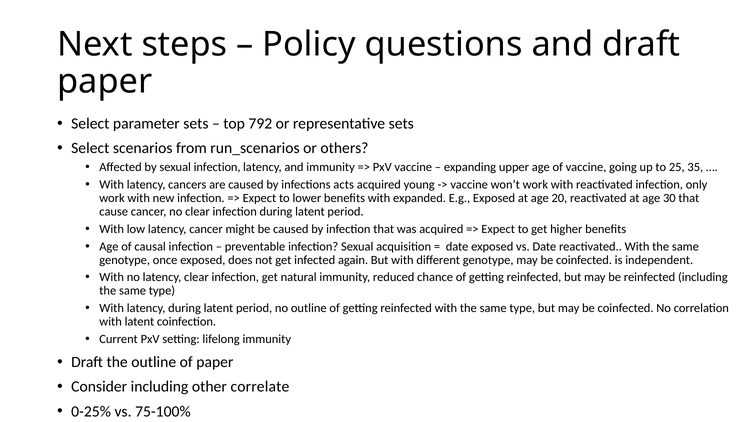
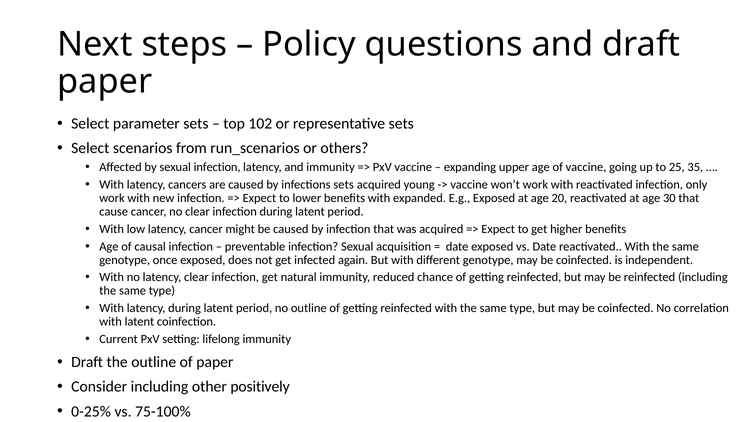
792: 792 -> 102
infections acts: acts -> sets
correlate: correlate -> positively
